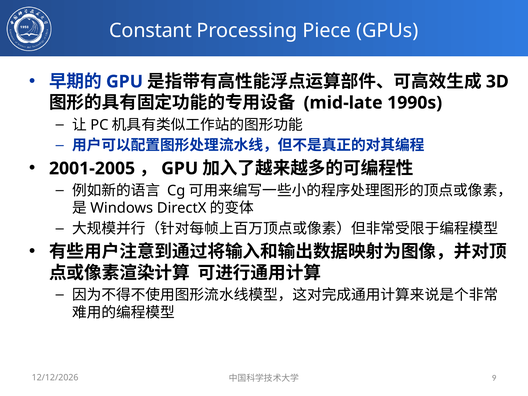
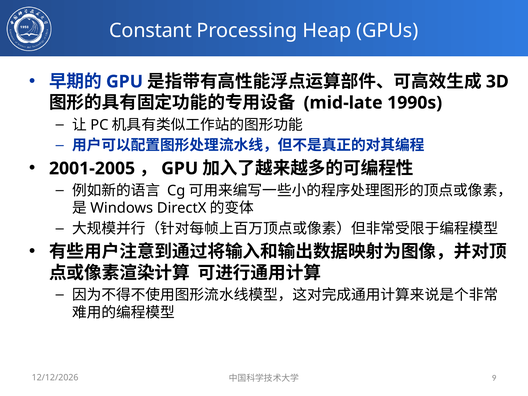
Piece: Piece -> Heap
